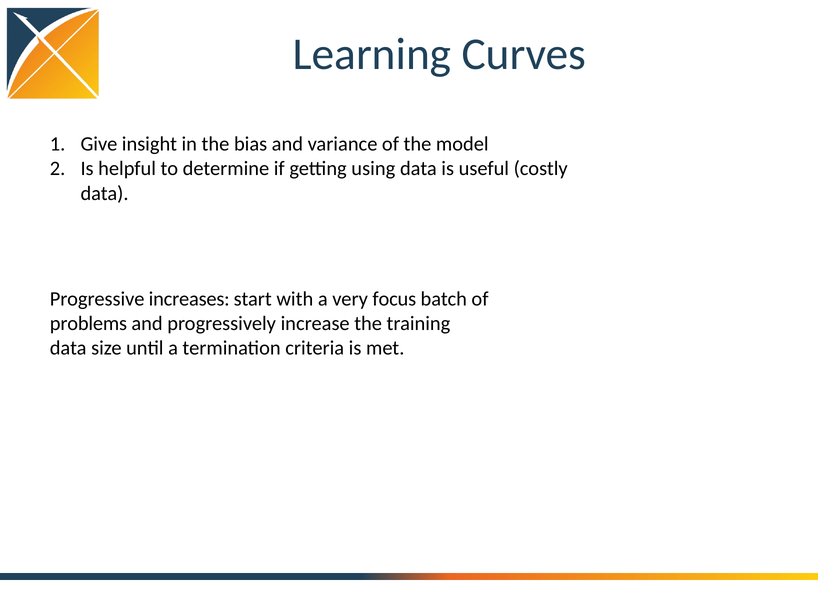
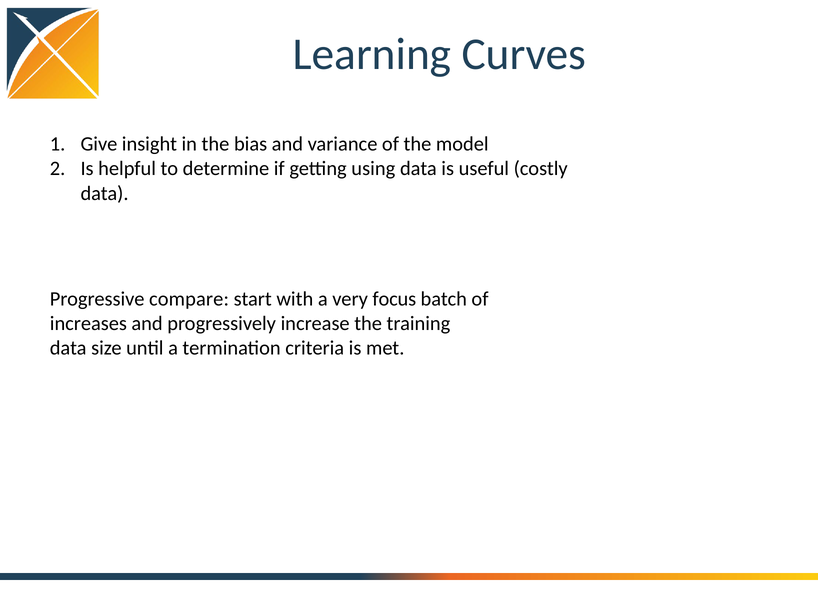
increases: increases -> compare
problems: problems -> increases
